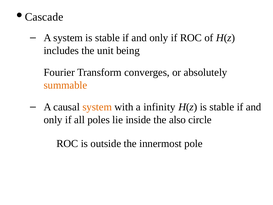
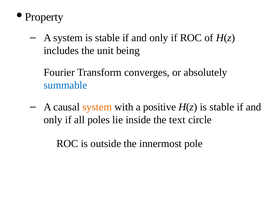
Cascade: Cascade -> Property
summable colour: orange -> blue
infinity: infinity -> positive
also: also -> text
